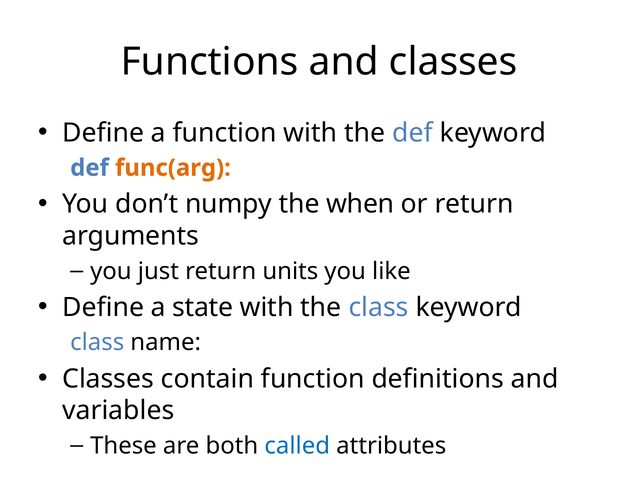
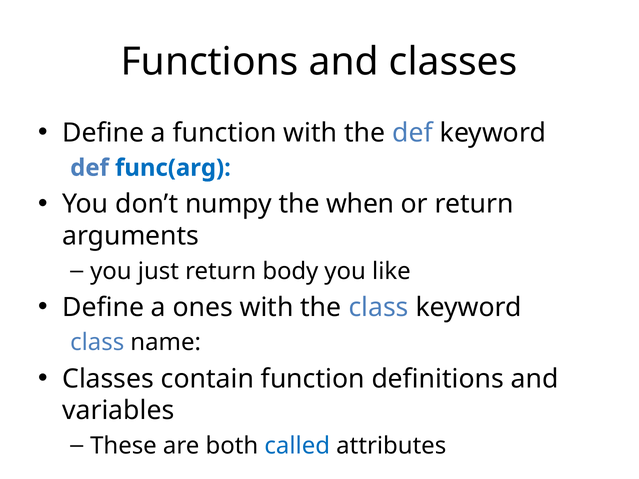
func(arg colour: orange -> blue
units: units -> body
state: state -> ones
